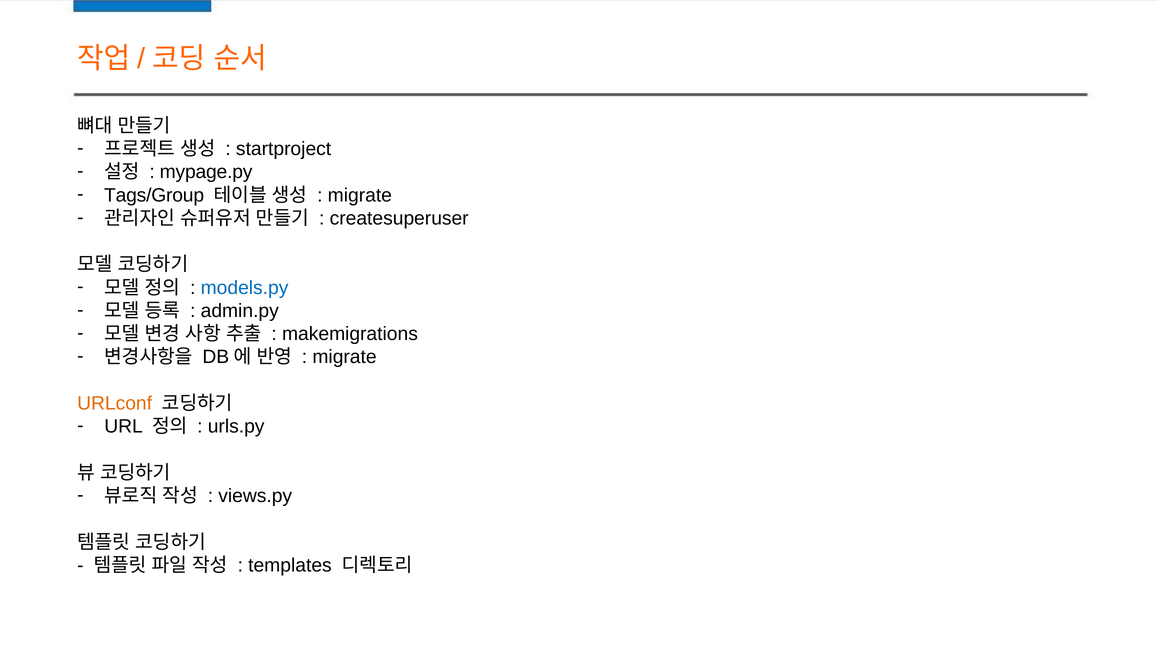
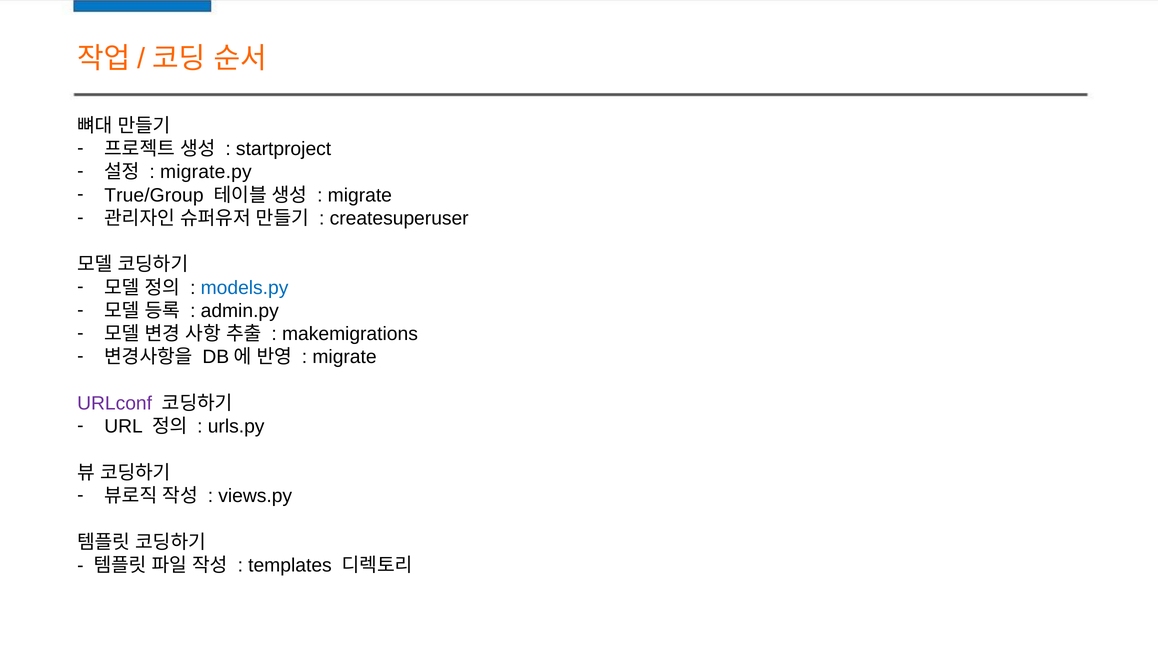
mypage.py: mypage.py -> migrate.py
Tags/Group: Tags/Group -> True/Group
URLconf colour: orange -> purple
